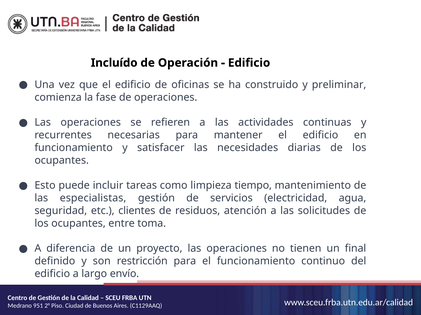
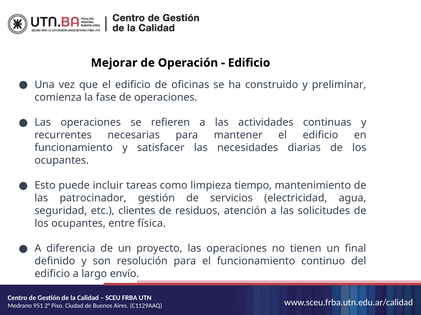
Incluído: Incluído -> Mejorar
especialistas: especialistas -> patrocinador
toma: toma -> física
restricción: restricción -> resolución
